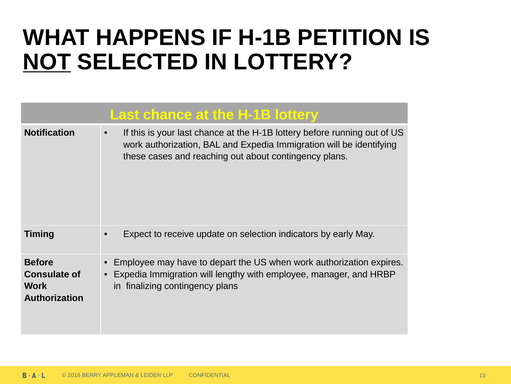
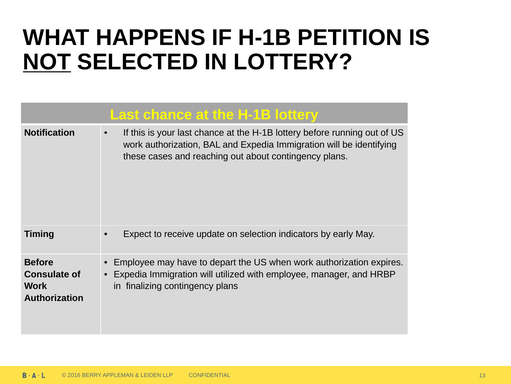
lengthy: lengthy -> utilized
